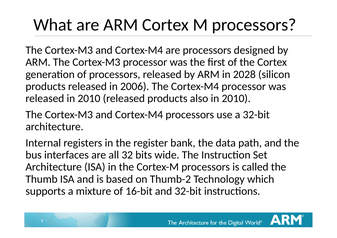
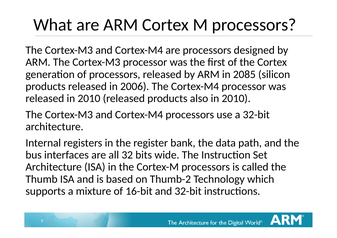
2028: 2028 -> 2085
